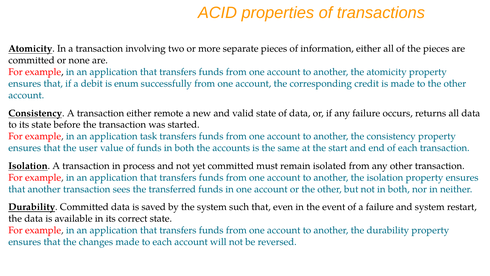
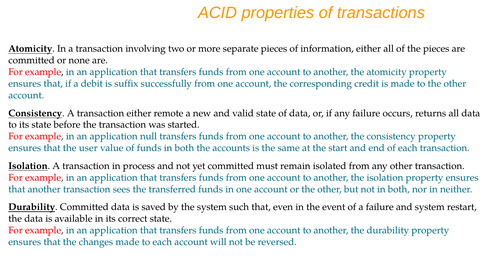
enum: enum -> suffix
task: task -> null
